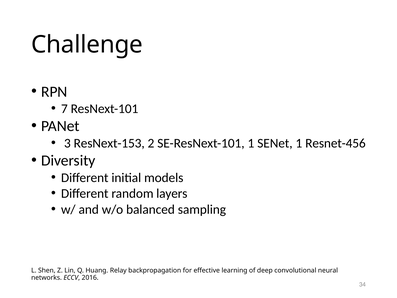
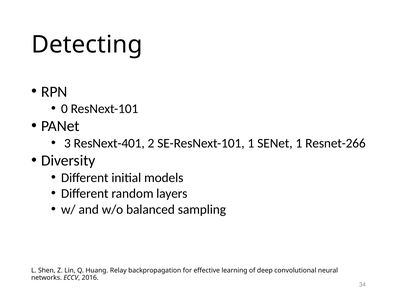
Challenge: Challenge -> Detecting
7: 7 -> 0
ResNext-153: ResNext-153 -> ResNext-401
Resnet-456: Resnet-456 -> Resnet-266
